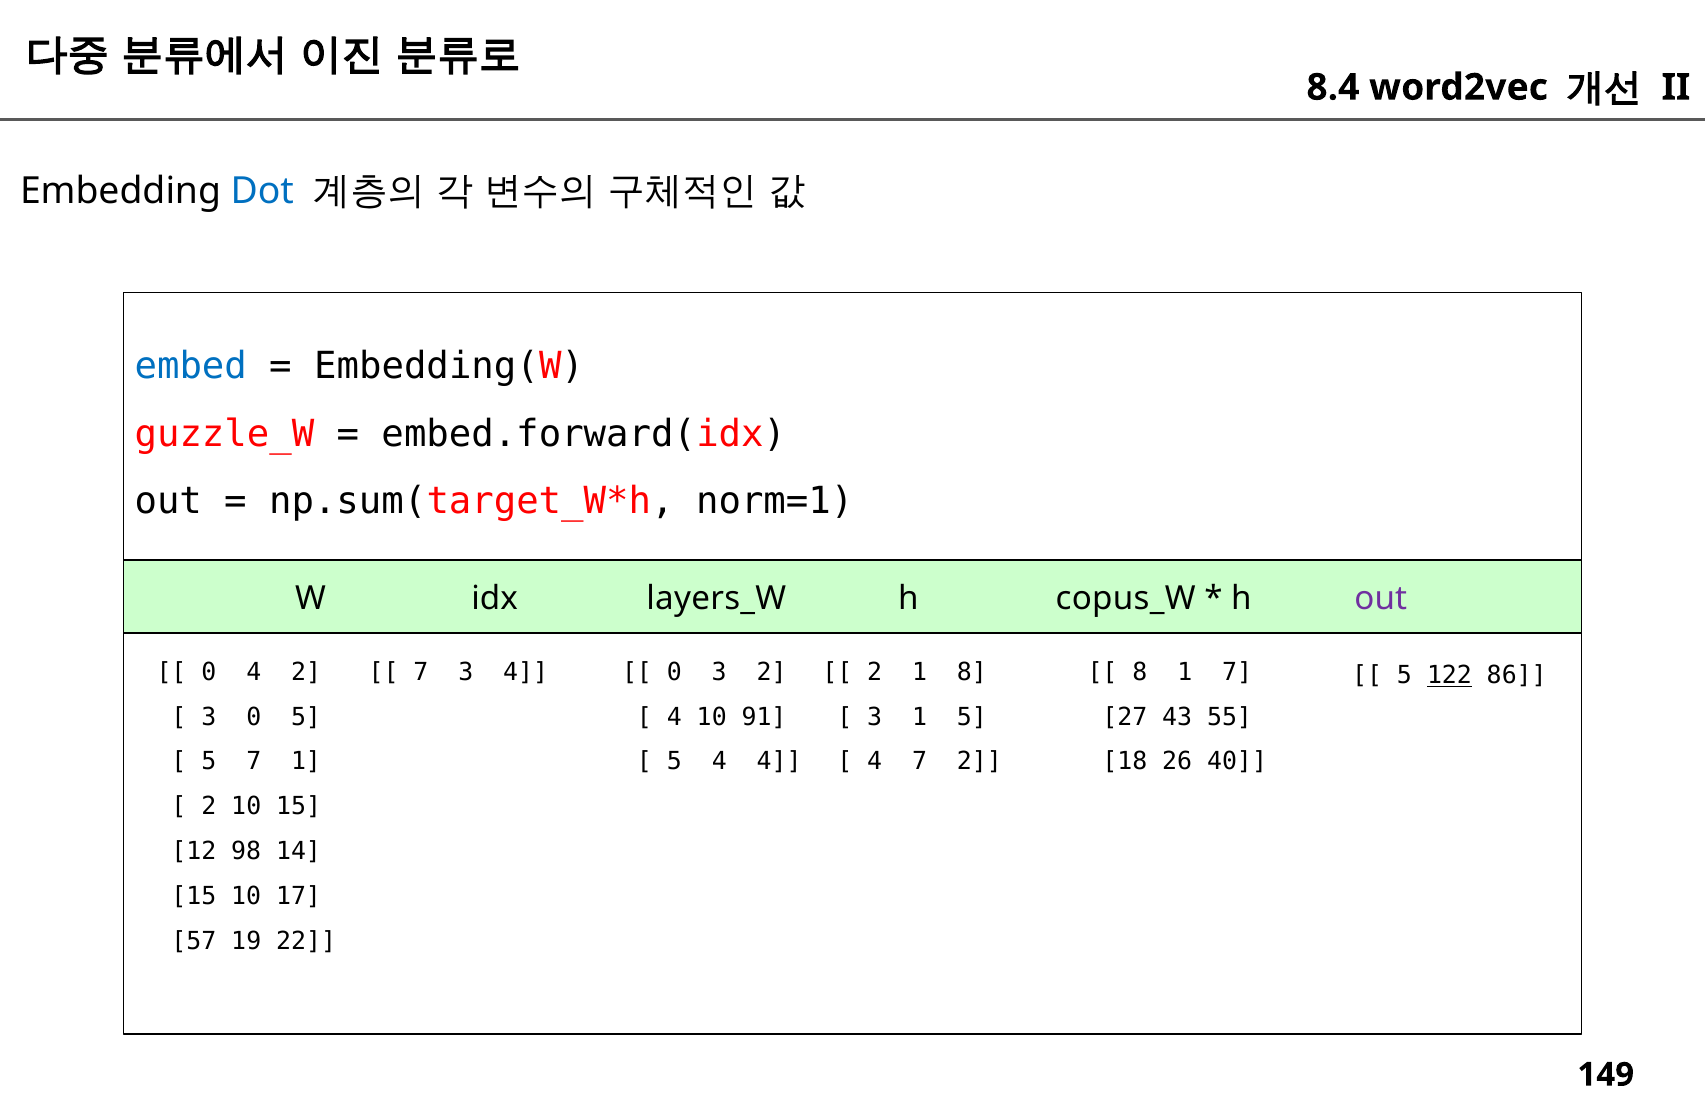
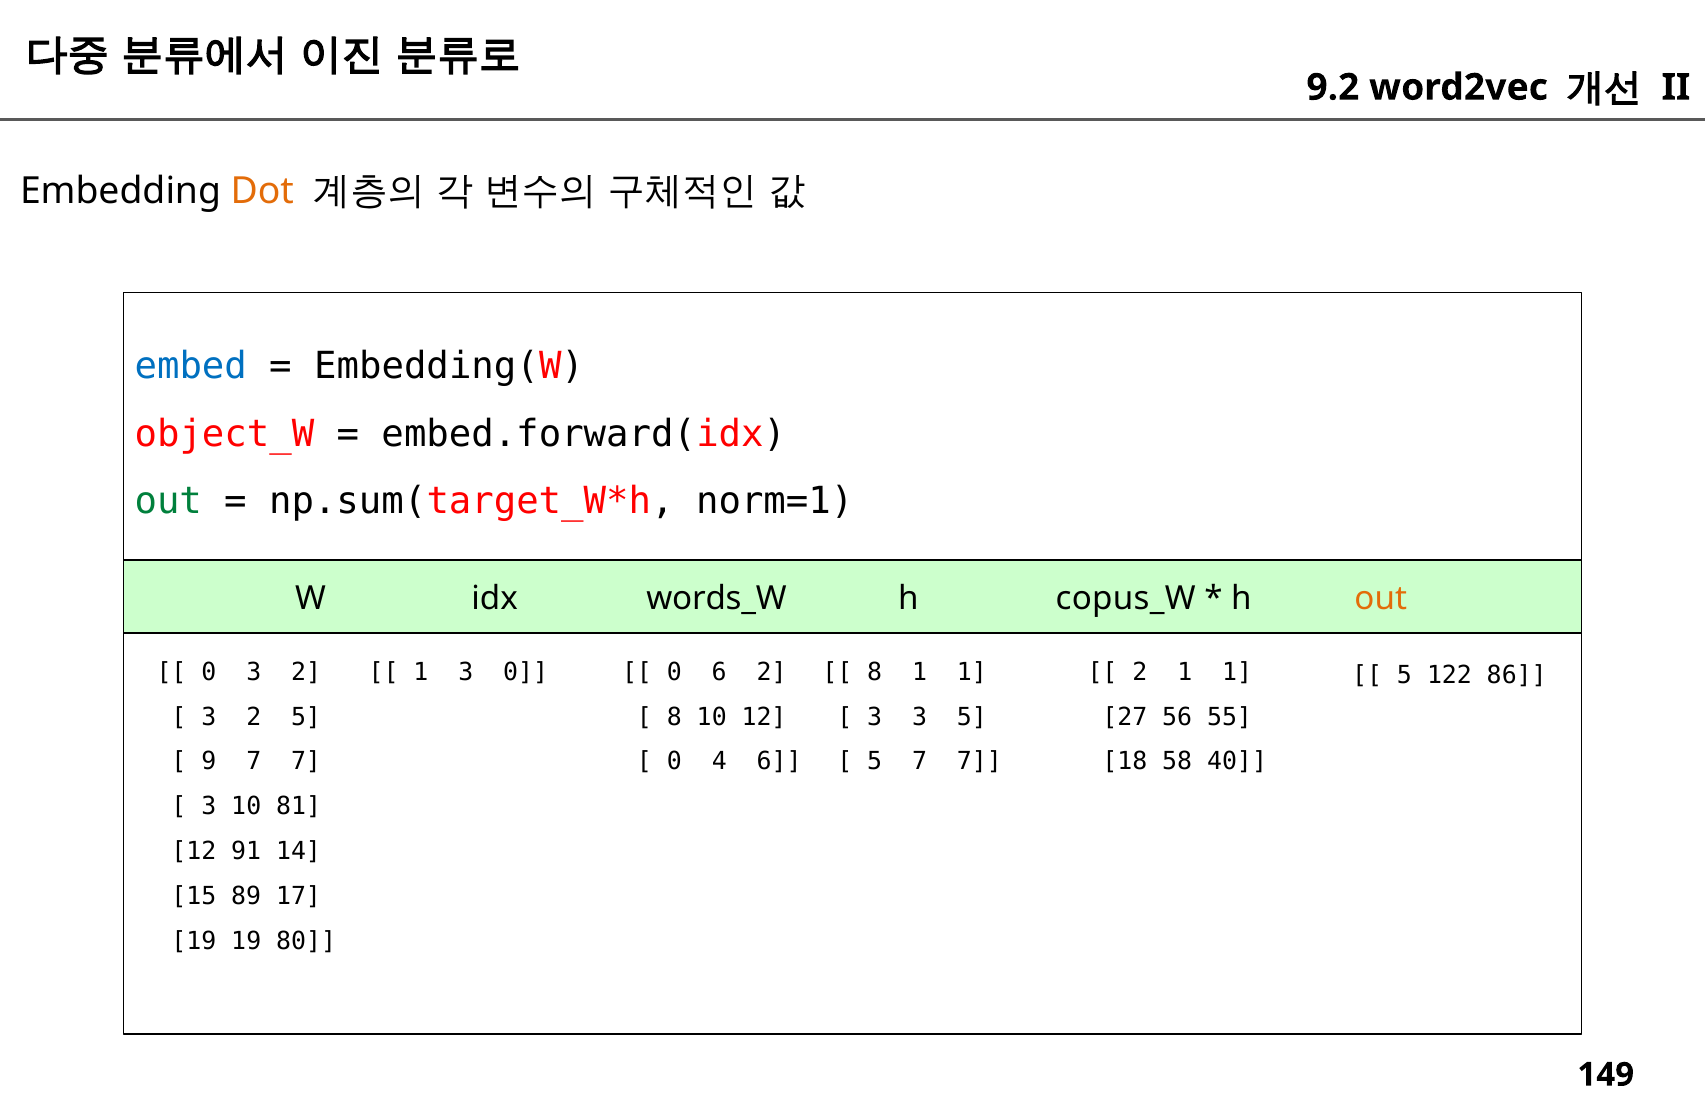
8.4: 8.4 -> 9.2
Dot colour: blue -> orange
guzzle_W: guzzle_W -> object_W
out at (168, 501) colour: black -> green
layers_W: layers_W -> words_W
out at (1381, 599) colour: purple -> orange
0 4: 4 -> 3
7 at (421, 672): 7 -> 1
3 4: 4 -> 0
0 3: 3 -> 6
2 at (875, 672): 2 -> 8
8 at (972, 672): 8 -> 1
8 at (1140, 672): 8 -> 2
7 at (1237, 672): 7 -> 1
122 underline: present -> none
0 at (254, 717): 0 -> 2
4 at (674, 717): 4 -> 8
10 91: 91 -> 12
3 1: 1 -> 3
43: 43 -> 56
5 at (209, 762): 5 -> 9
1 at (306, 762): 1 -> 7
5 at (674, 762): 5 -> 0
4 4: 4 -> 6
4 at (875, 762): 4 -> 5
2 at (979, 762): 2 -> 7
26: 26 -> 58
2 at (209, 806): 2 -> 3
10 15: 15 -> 81
98: 98 -> 91
15 10: 10 -> 89
57 at (194, 941): 57 -> 19
22: 22 -> 80
